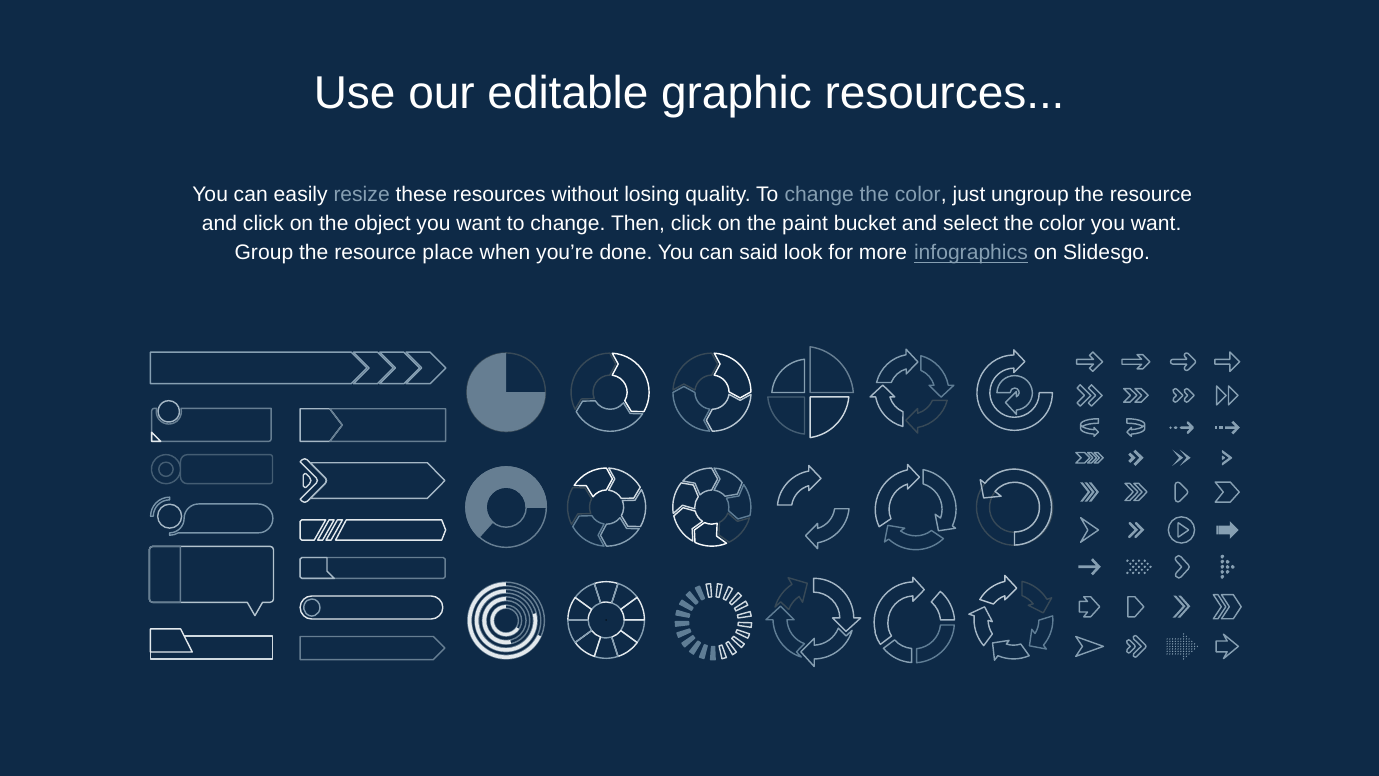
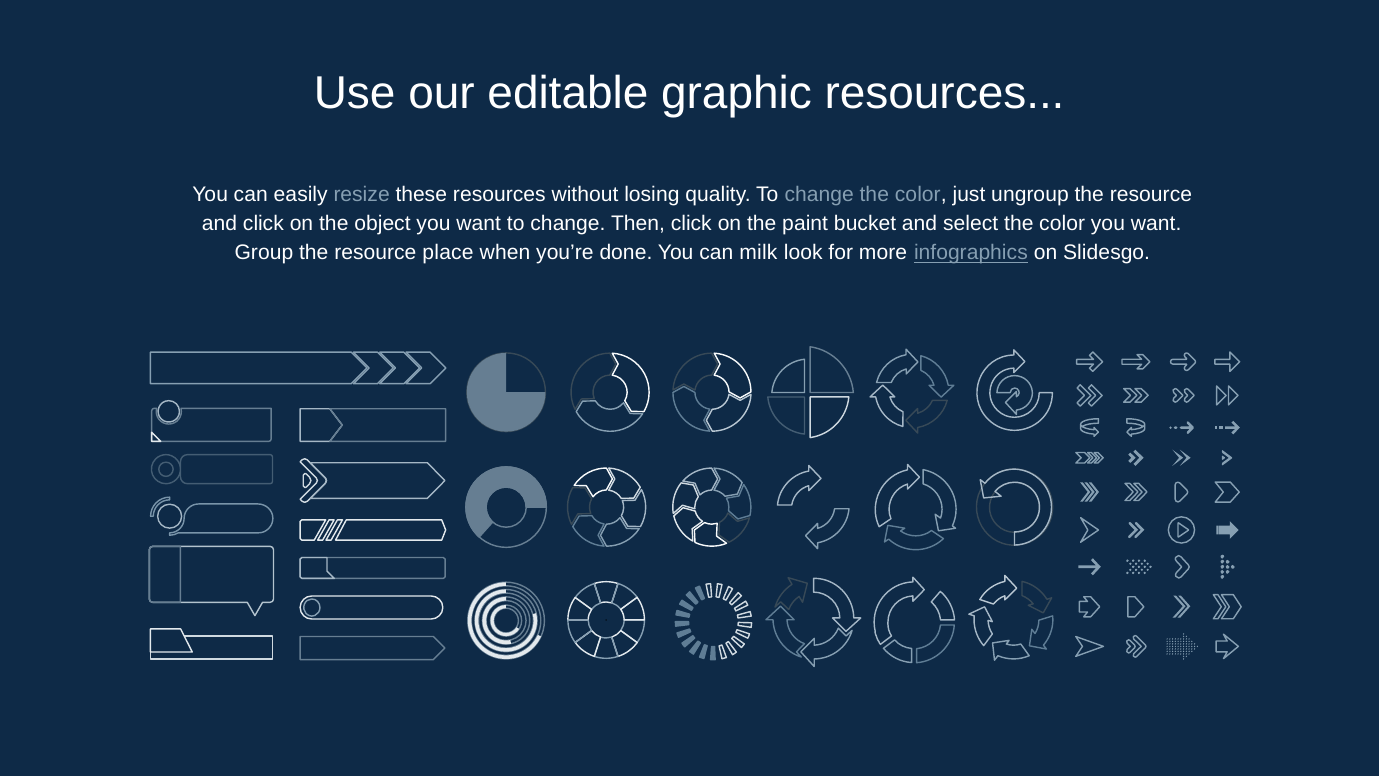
said: said -> milk
